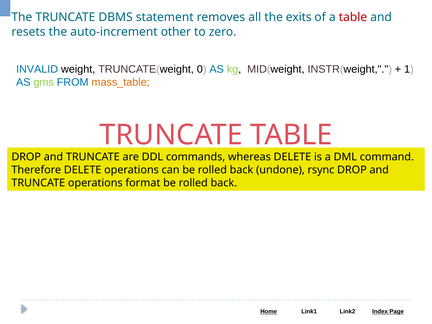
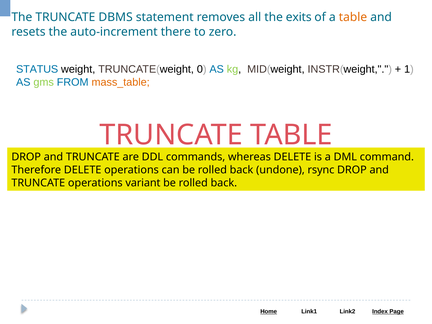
table at (353, 17) colour: red -> orange
other: other -> there
INVALID: INVALID -> STATUS
format: format -> variant
